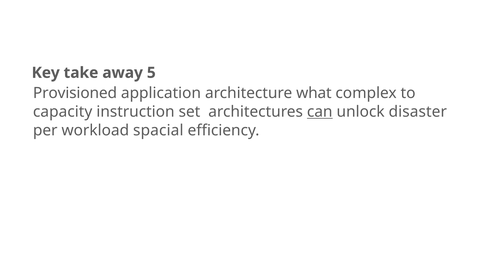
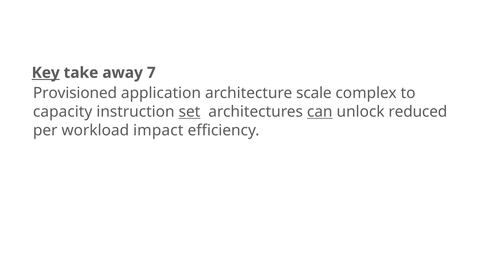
Key underline: none -> present
5: 5 -> 7
what: what -> scale
set underline: none -> present
disaster: disaster -> reduced
spacial: spacial -> impact
